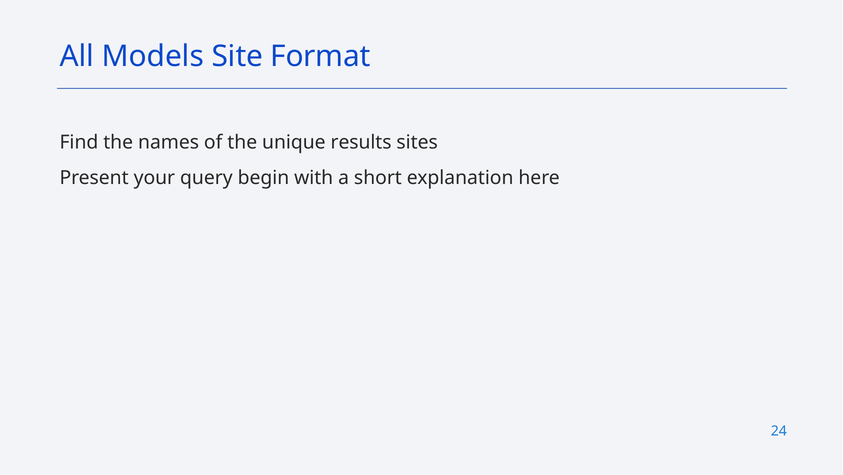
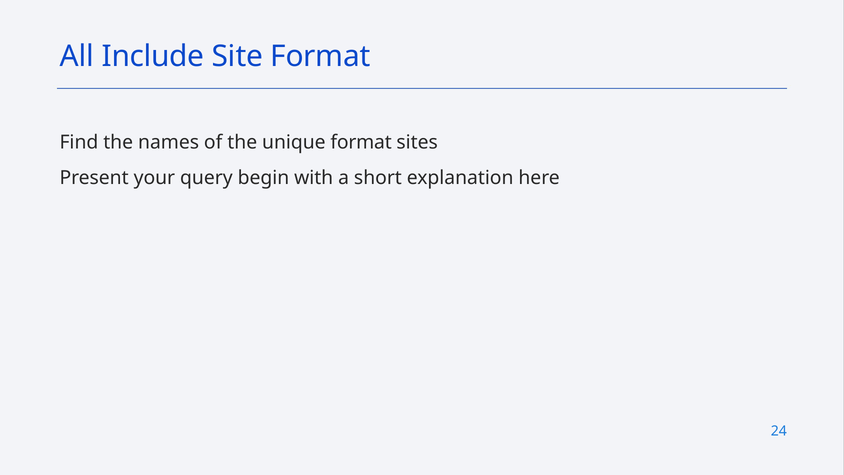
Models: Models -> Include
unique results: results -> format
